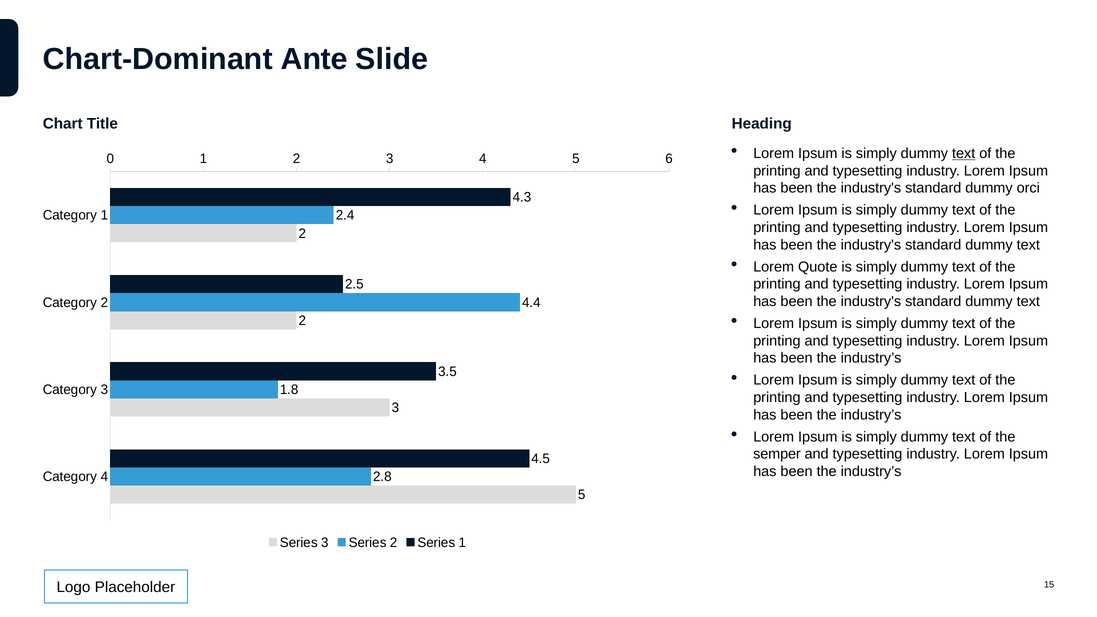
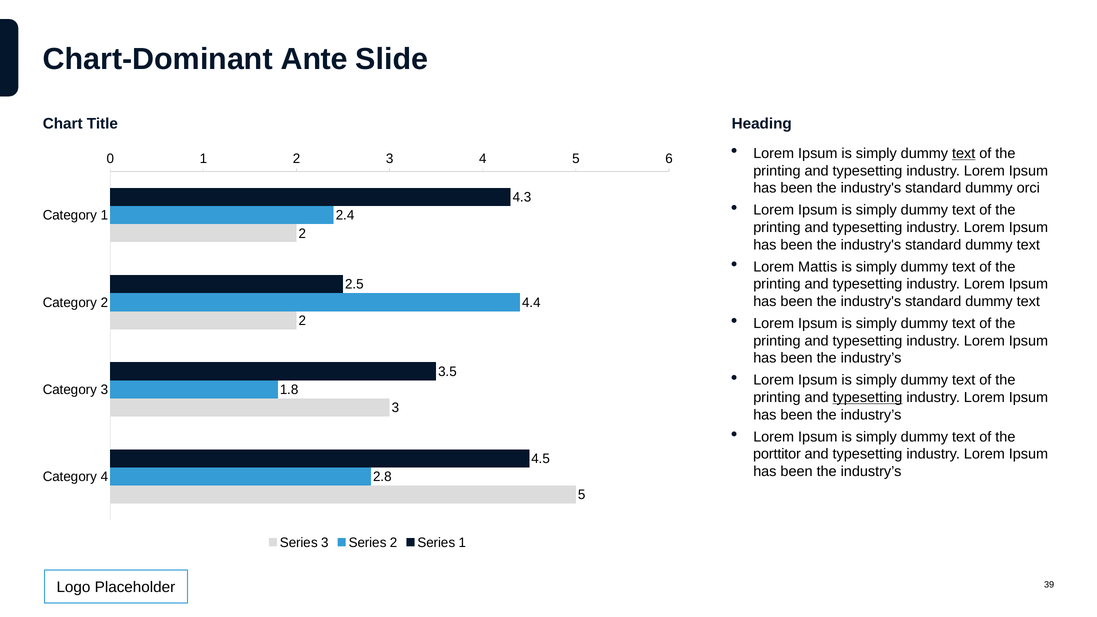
Quote: Quote -> Mattis
typesetting at (868, 398) underline: none -> present
semper: semper -> porttitor
15: 15 -> 39
